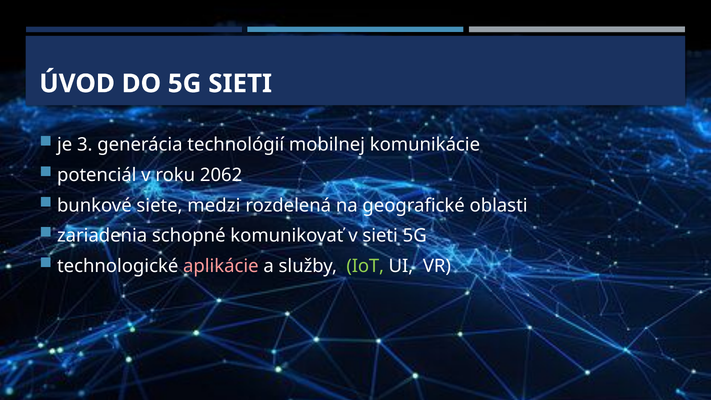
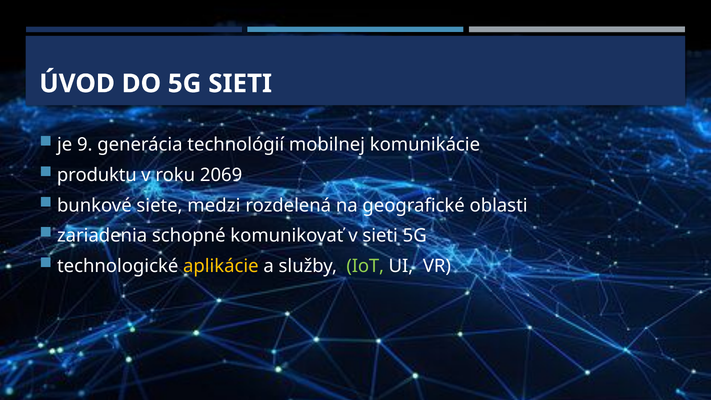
3: 3 -> 9
potenciál: potenciál -> produktu
2062: 2062 -> 2069
aplikácie colour: pink -> yellow
